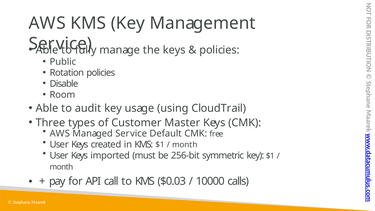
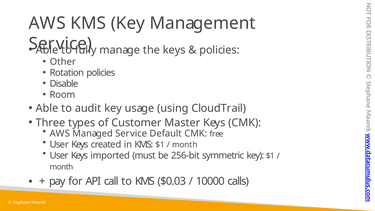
Public: Public -> Other
